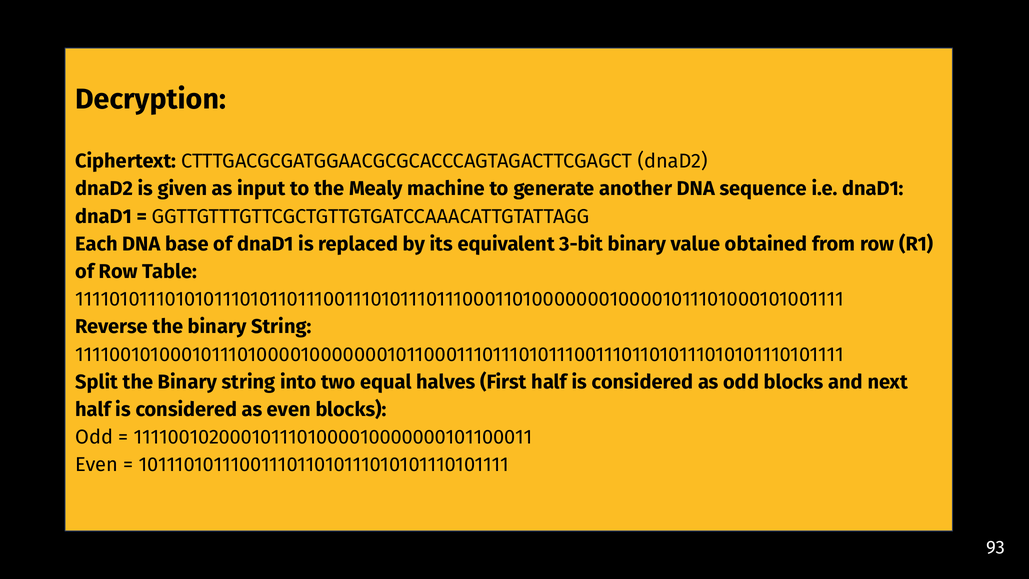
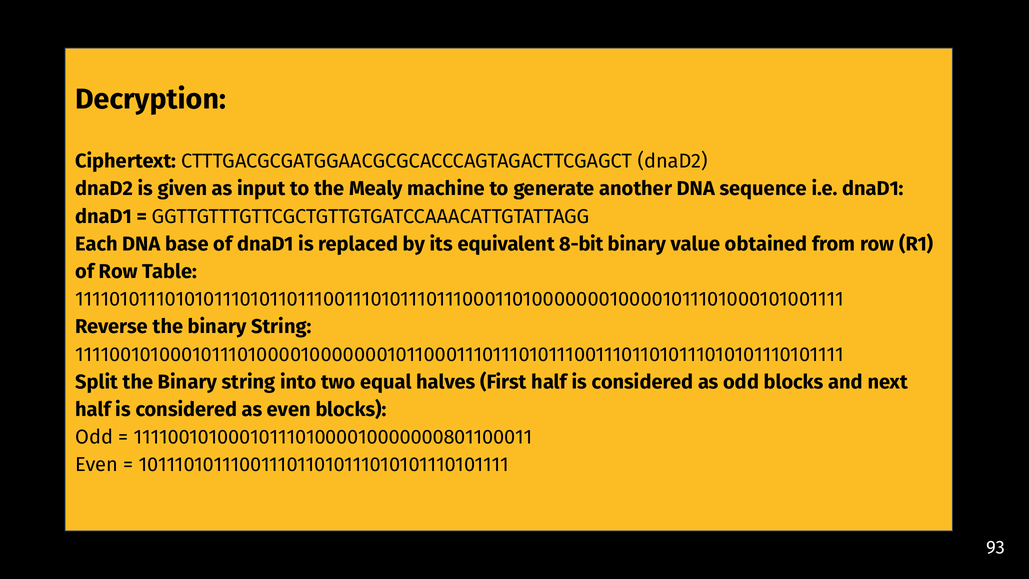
3-bit: 3-bit -> 8-bit
1111001020001011101000010000000101100011: 1111001020001011101000010000000101100011 -> 1111001010001011101000010000000801100011
